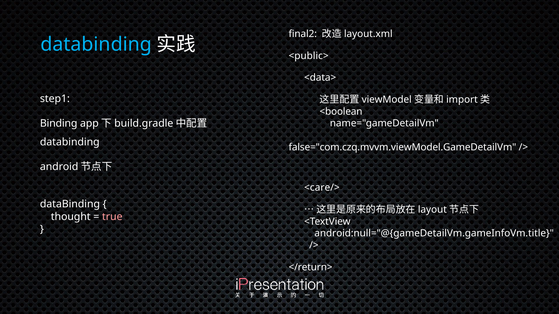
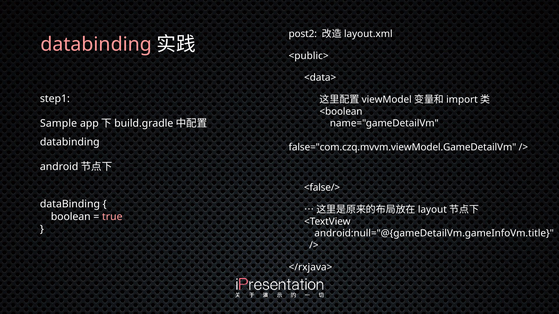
final2: final2 -> post2
databinding at (96, 44) colour: light blue -> pink
Binding: Binding -> Sample
<care/>: <care/> -> <false/>
thought: thought -> boolean
</return>: </return> -> </rxjava>
